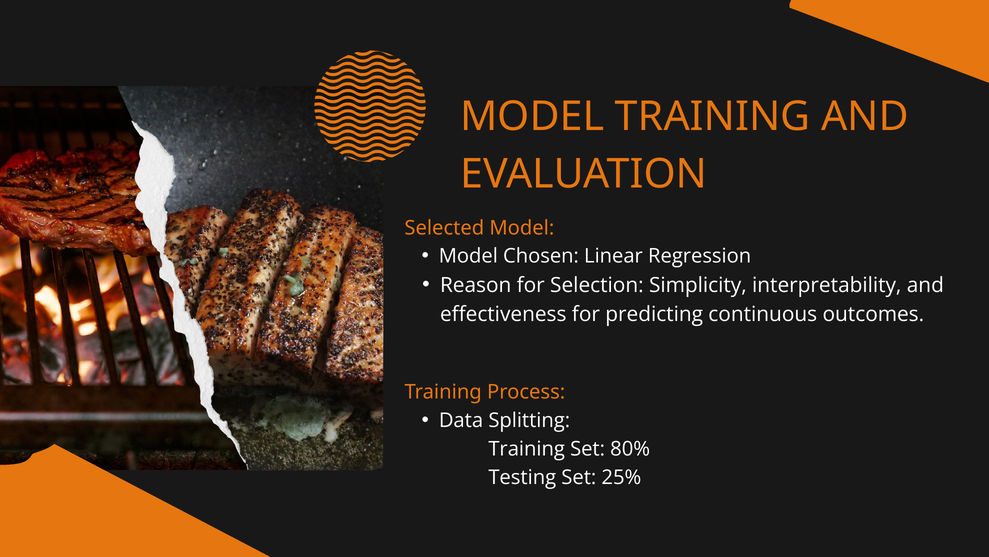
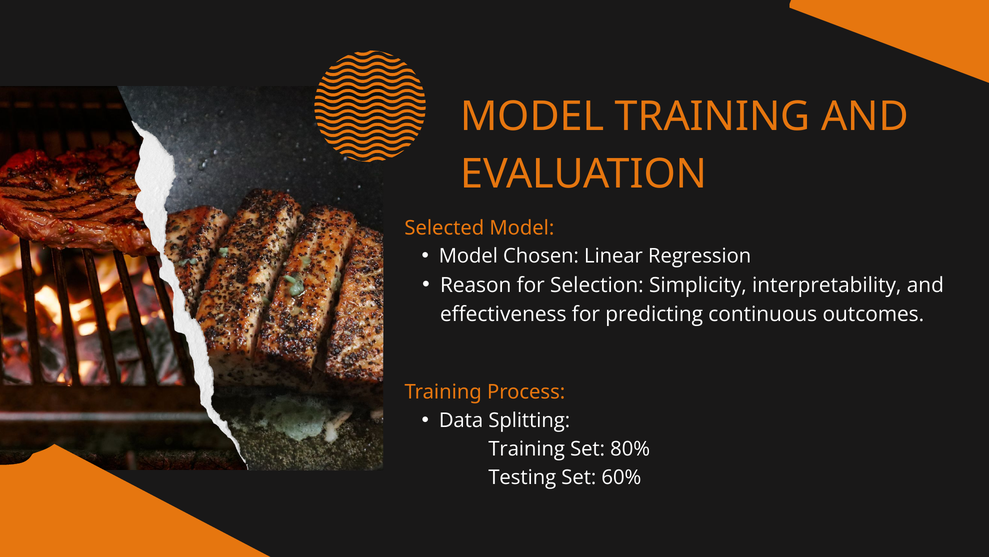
25%: 25% -> 60%
